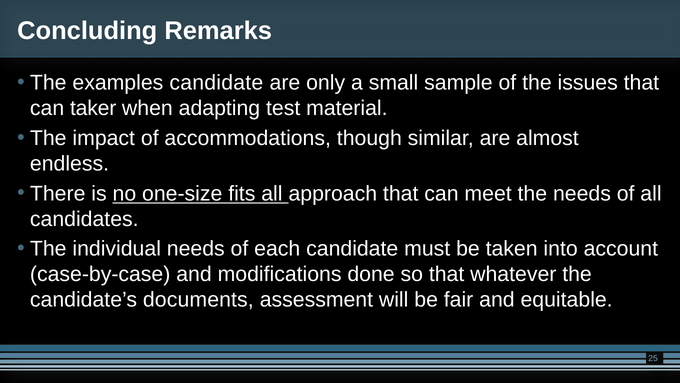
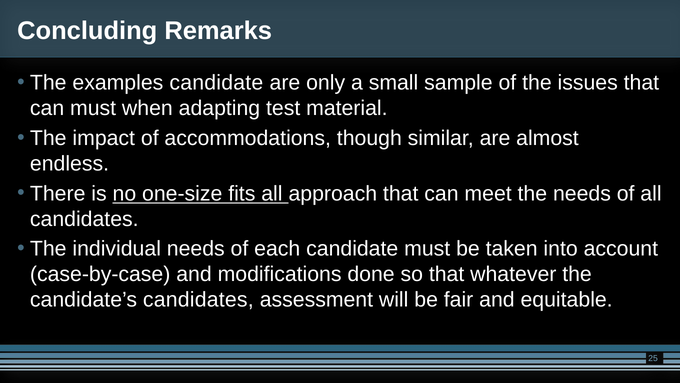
can taker: taker -> must
candidate’s documents: documents -> candidates
